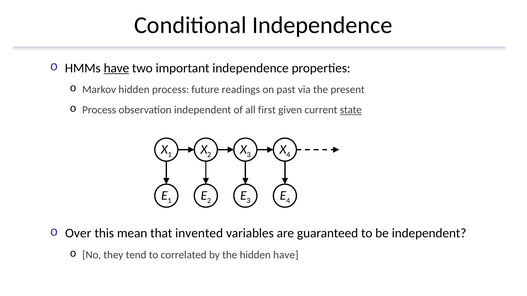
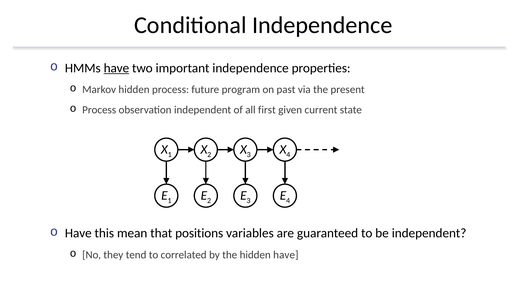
readings: readings -> program
state underline: present -> none
Over at (78, 234): Over -> Have
invented: invented -> positions
